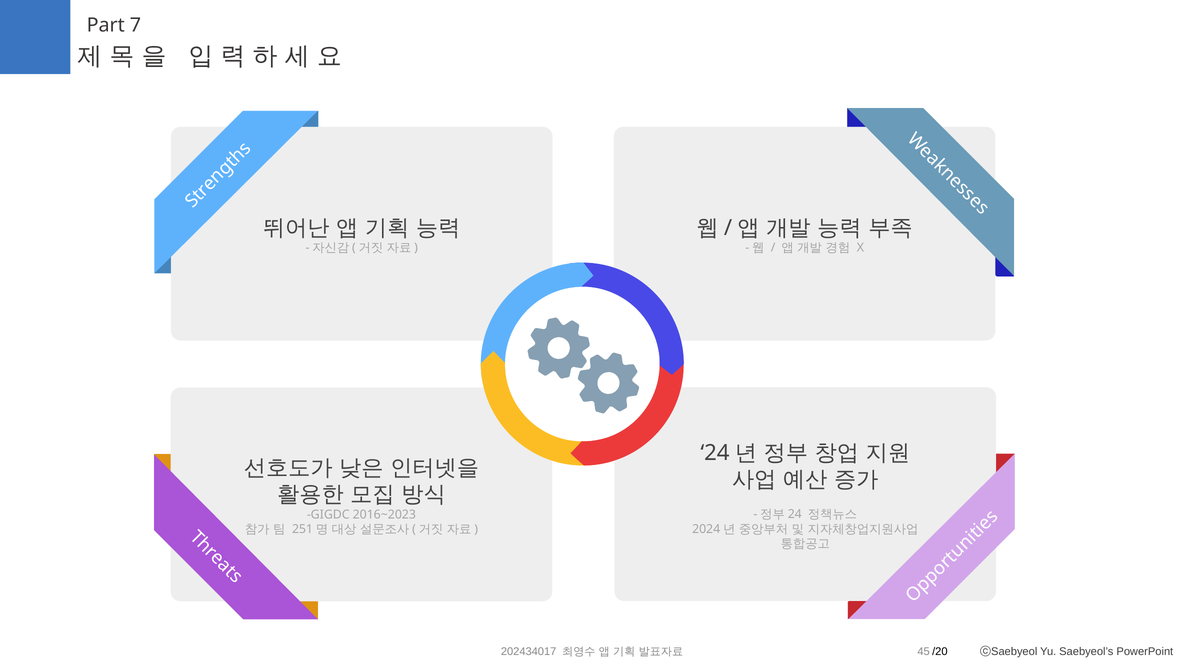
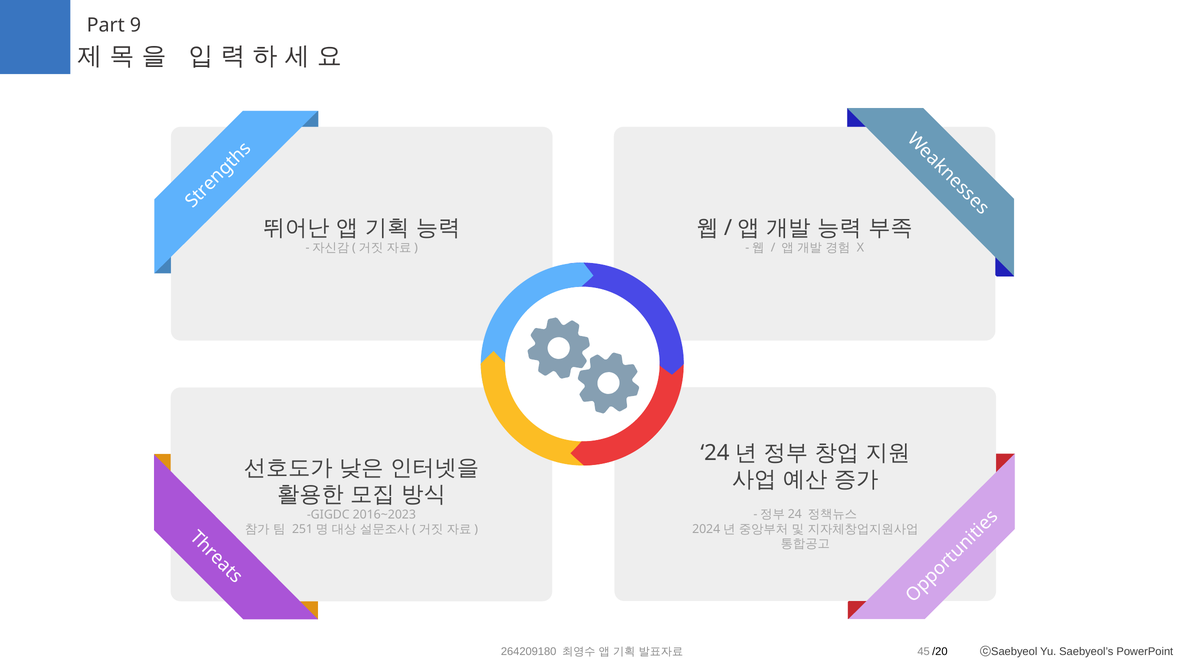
7: 7 -> 9
202434017: 202434017 -> 264209180
